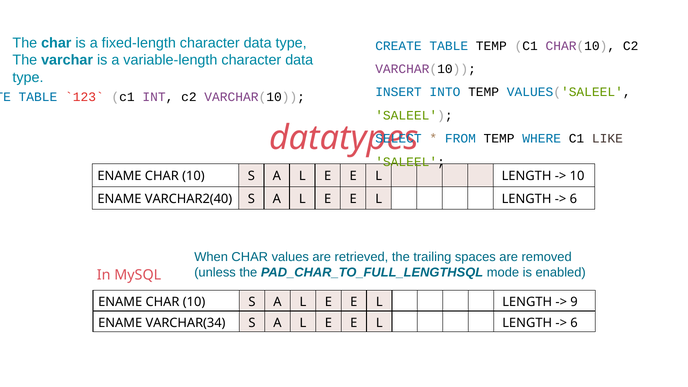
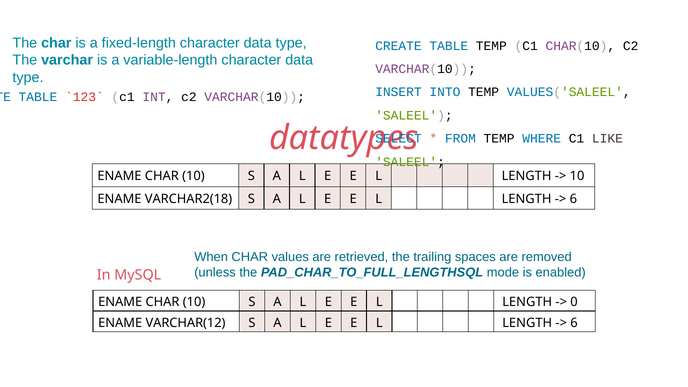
VARCHAR2(40: VARCHAR2(40 -> VARCHAR2(18
9: 9 -> 0
VARCHAR(34: VARCHAR(34 -> VARCHAR(12
